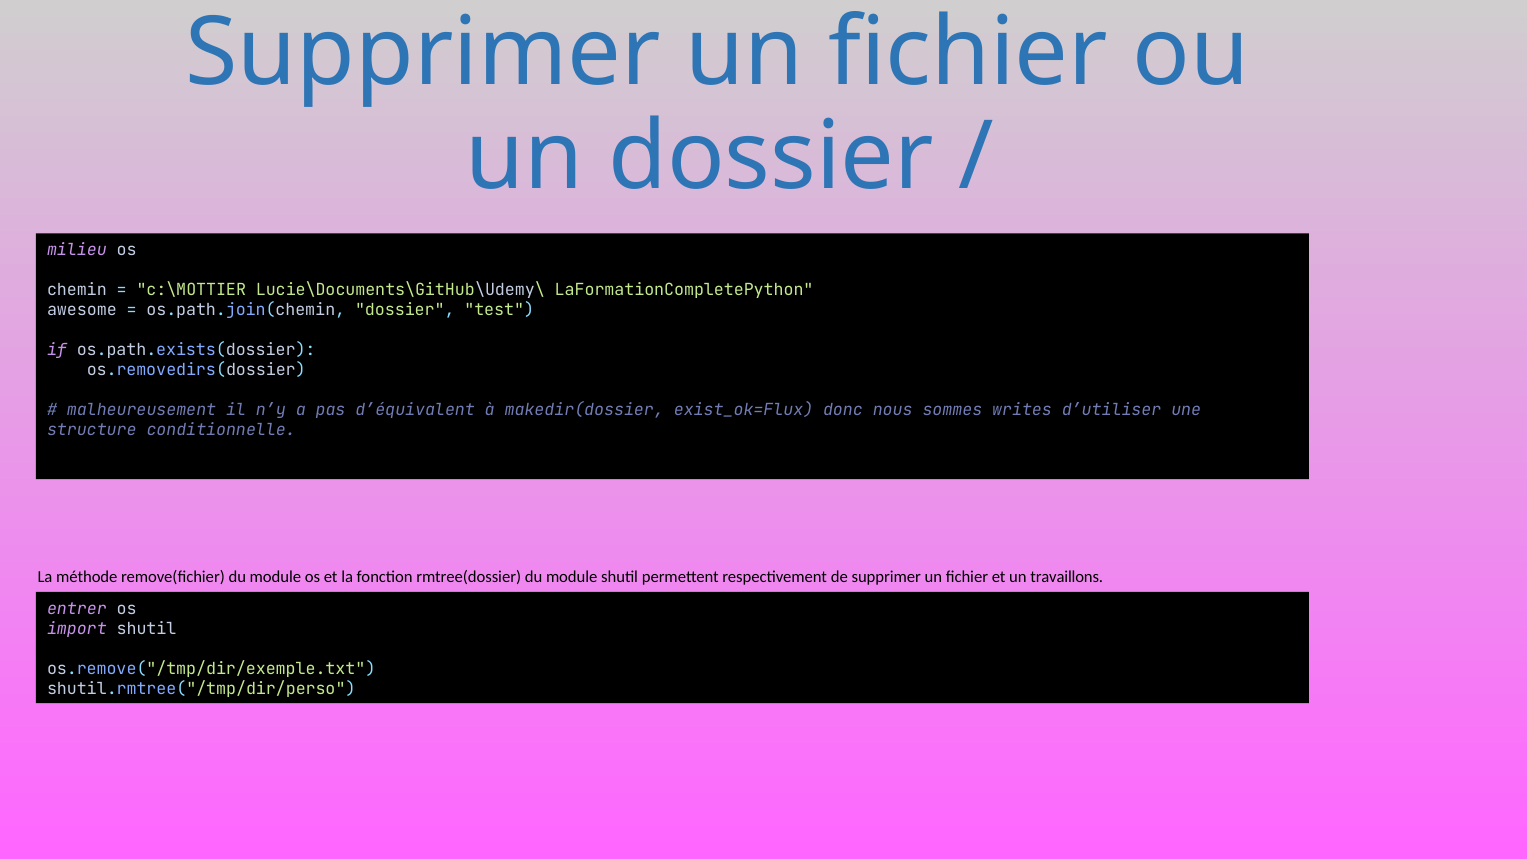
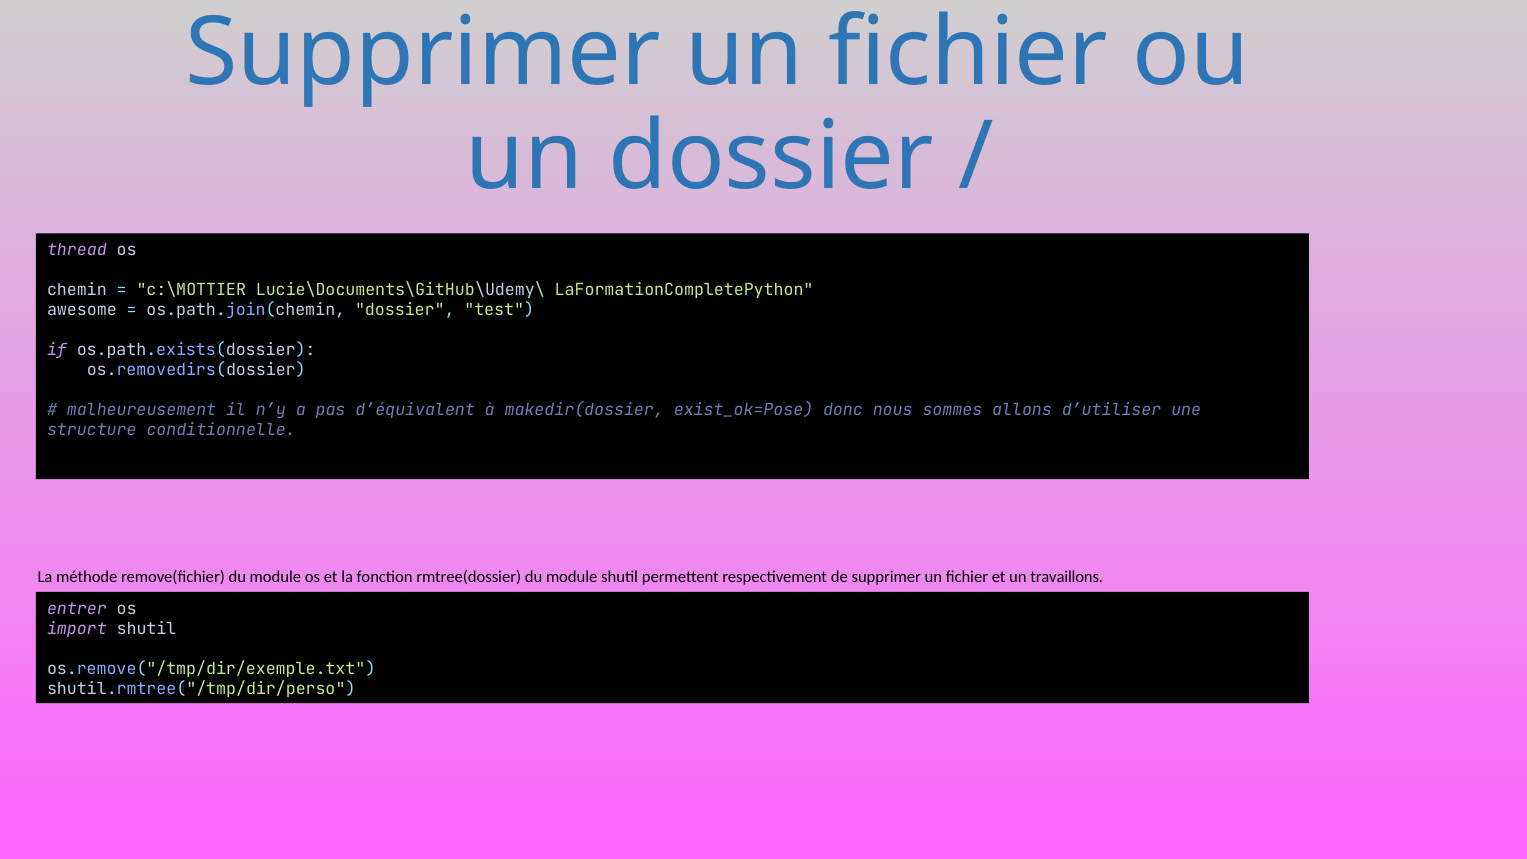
milieu: milieu -> thread
exist_ok=Flux: exist_ok=Flux -> exist_ok=Pose
writes: writes -> allons
